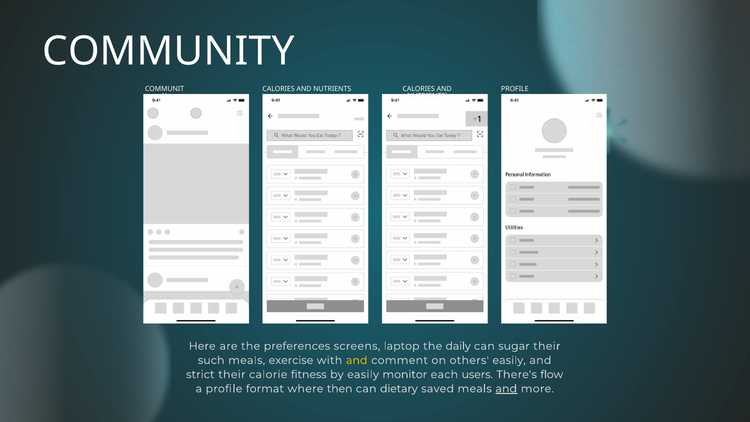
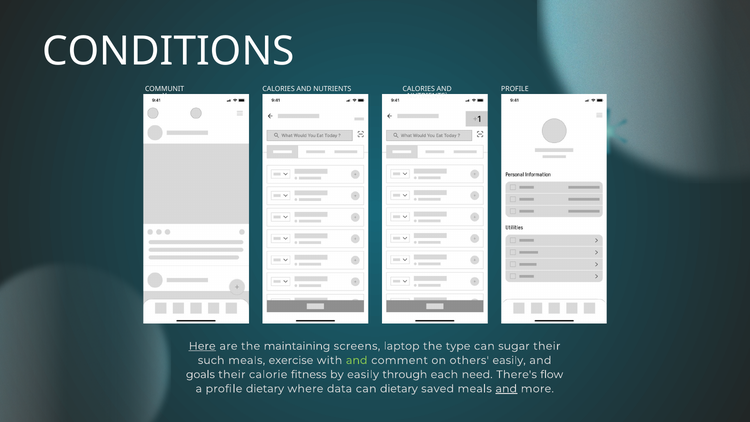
COMMUNITY: COMMUNITY -> CONDITIONS
Here underline: none -> present
preferences: preferences -> maintaining
daily: daily -> type
and at (357, 360) colour: yellow -> light green
strict: strict -> goals
monitor: monitor -> through
users: users -> need
profile format: format -> dietary
then: then -> data
